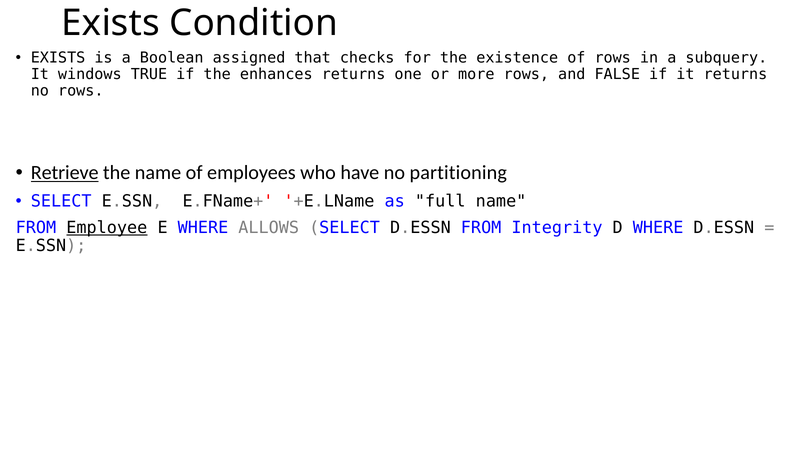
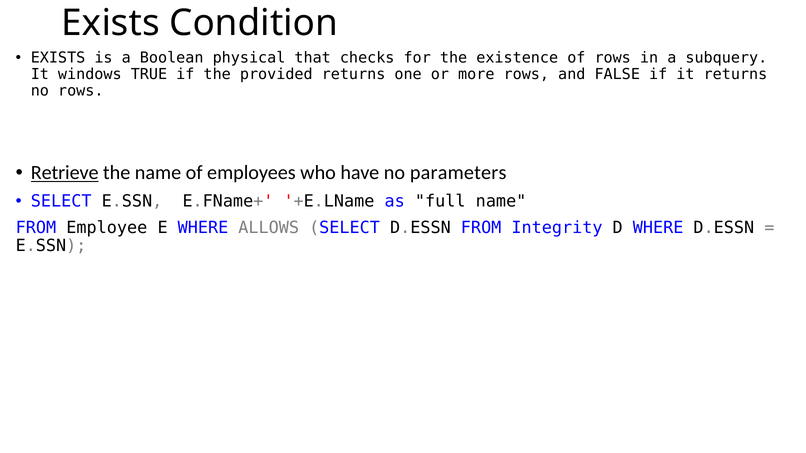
assigned: assigned -> physical
enhances: enhances -> provided
partitioning: partitioning -> parameters
Employee underline: present -> none
